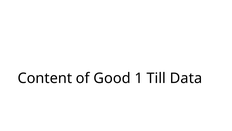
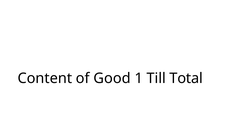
Data: Data -> Total
